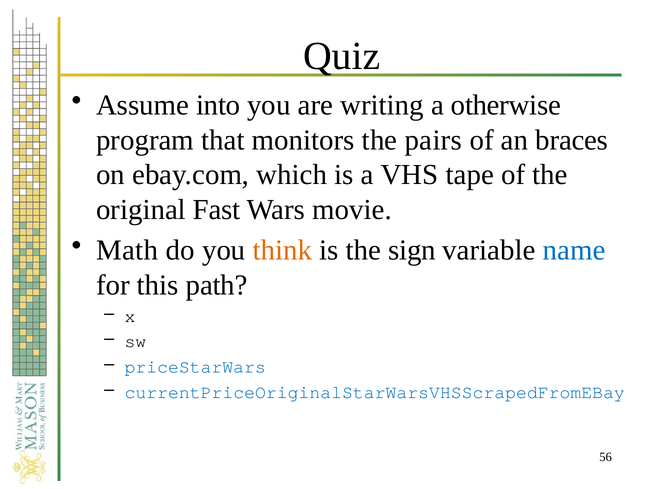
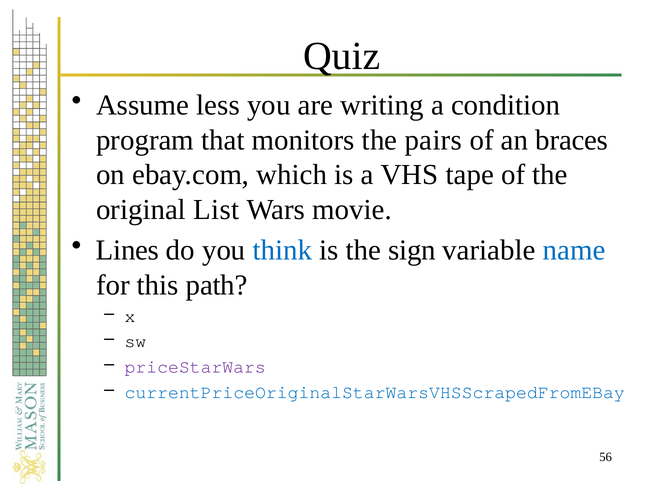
into: into -> less
otherwise: otherwise -> condition
Fast: Fast -> List
Math: Math -> Lines
think colour: orange -> blue
priceStarWars colour: blue -> purple
